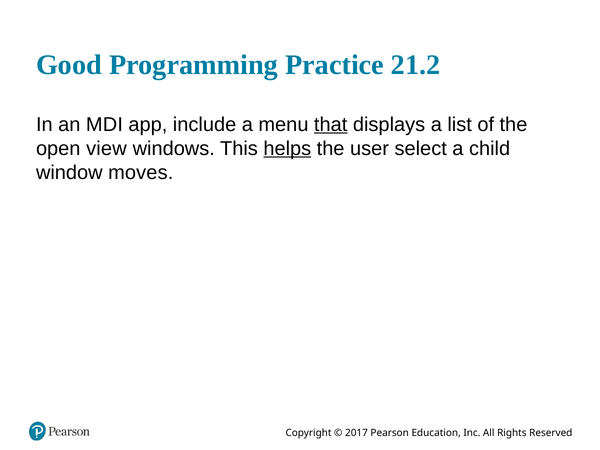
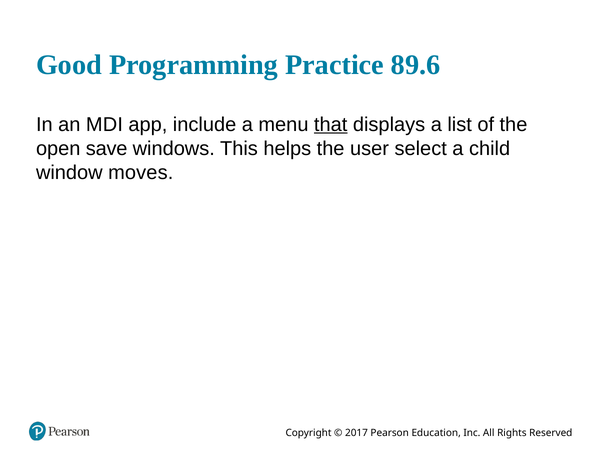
21.2: 21.2 -> 89.6
view: view -> save
helps underline: present -> none
